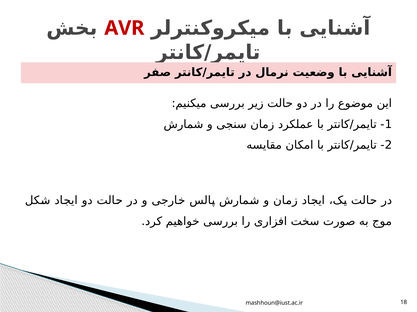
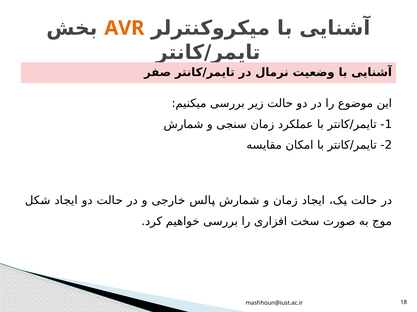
AVR colour: red -> orange
